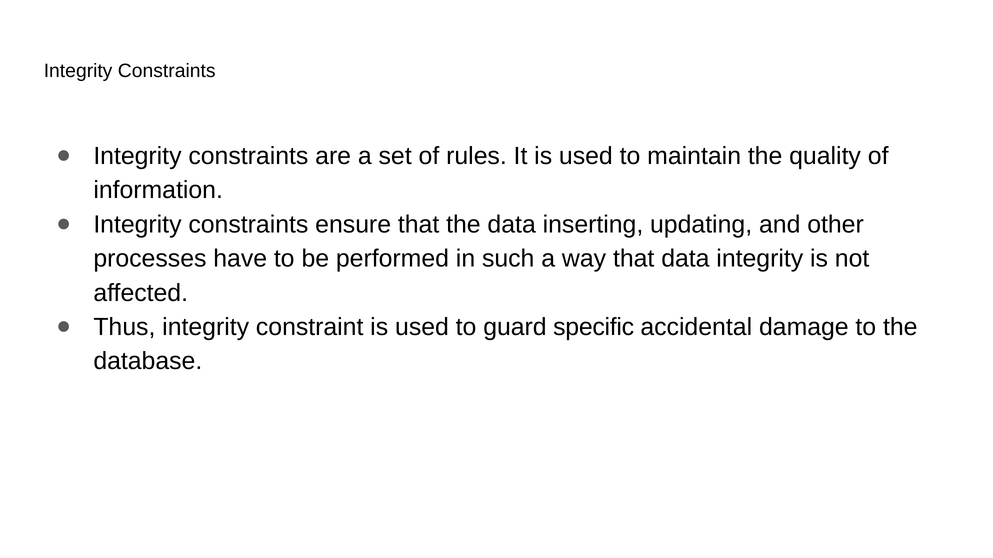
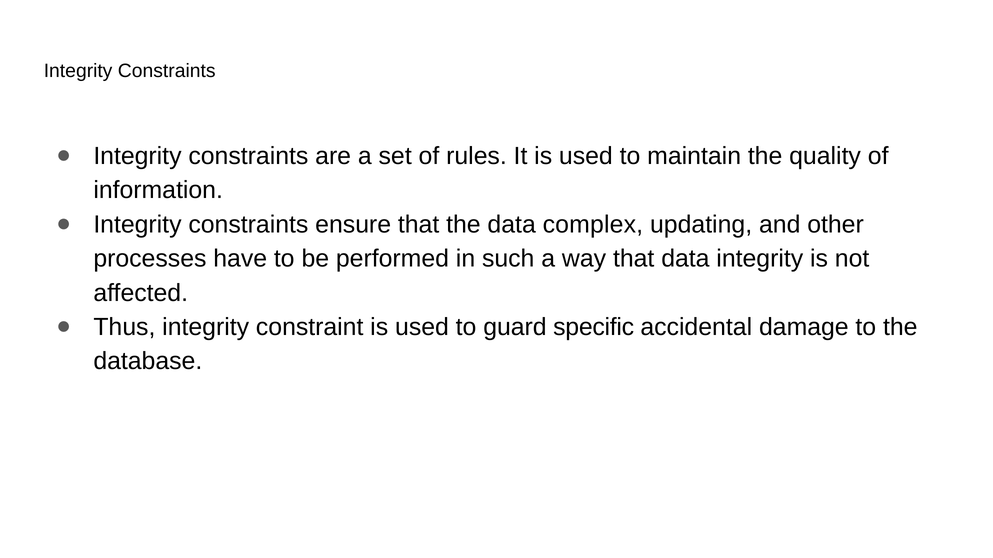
inserting: inserting -> complex
